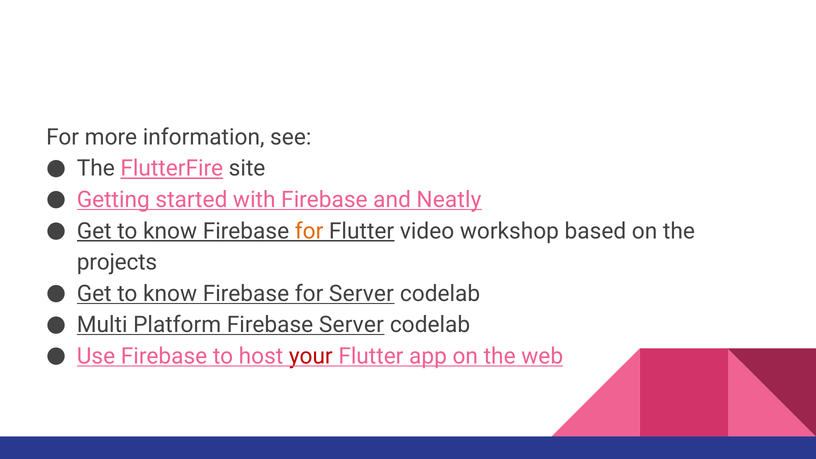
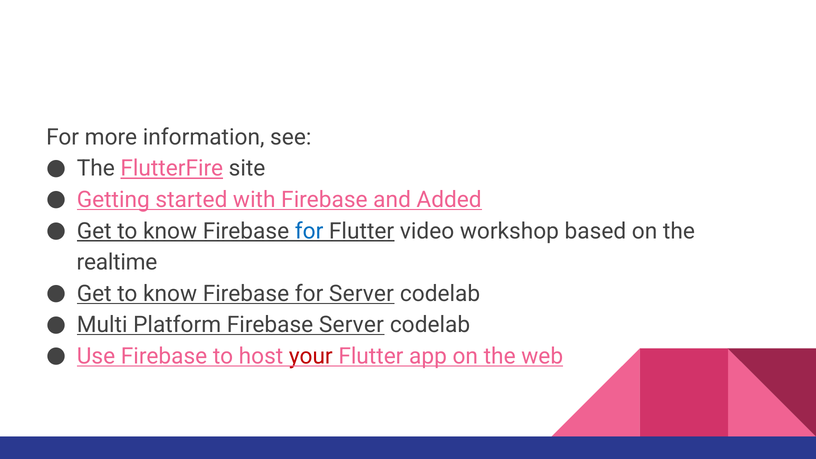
Neatly: Neatly -> Added
for at (309, 231) colour: orange -> blue
projects: projects -> realtime
